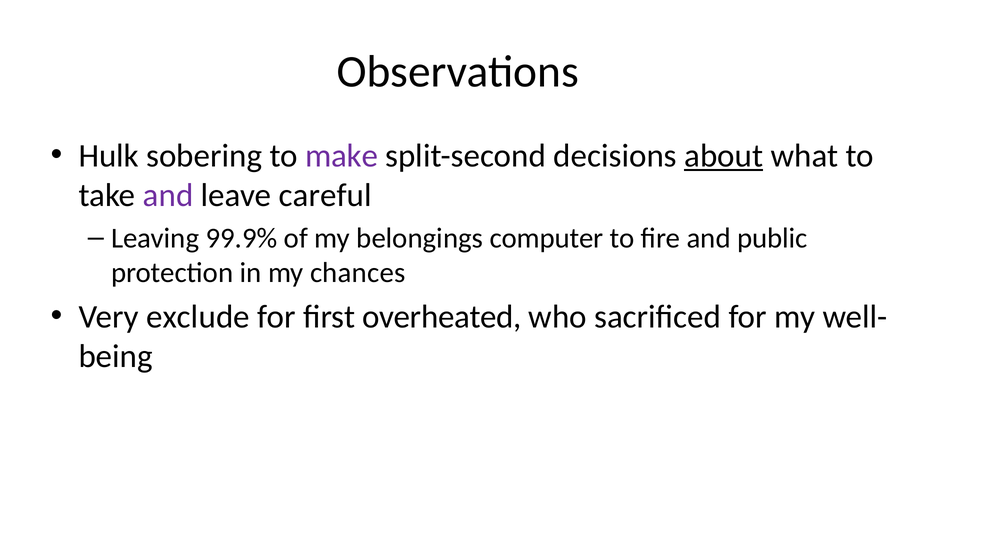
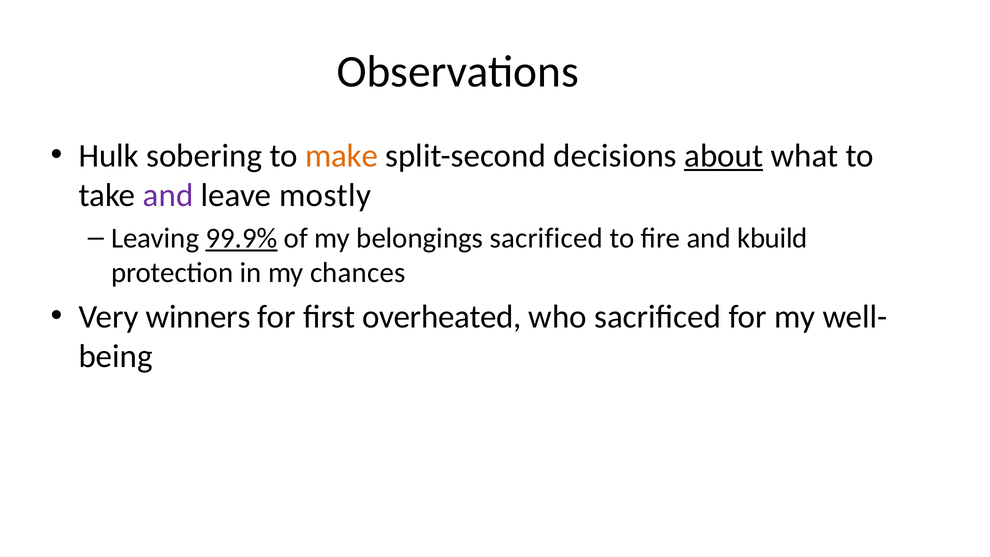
make colour: purple -> orange
careful: careful -> mostly
99.9% underline: none -> present
belongings computer: computer -> sacrificed
public: public -> kbuild
exclude: exclude -> winners
